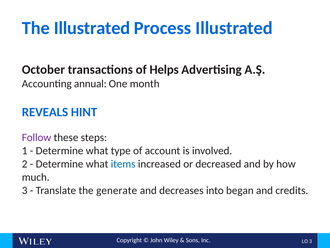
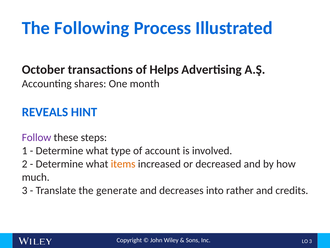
The Illustrated: Illustrated -> Following
annual: annual -> shares
items colour: blue -> orange
began: began -> rather
